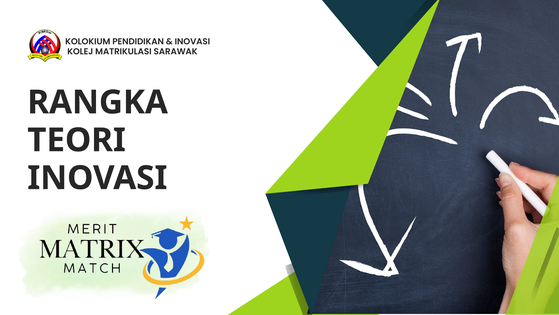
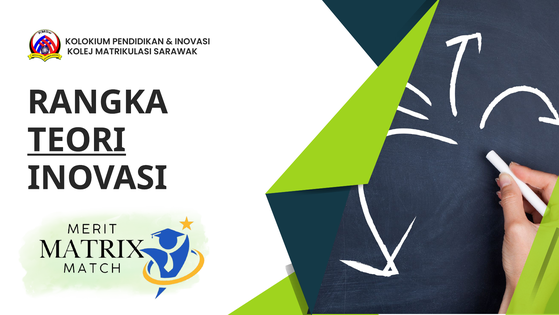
TEORI underline: none -> present
